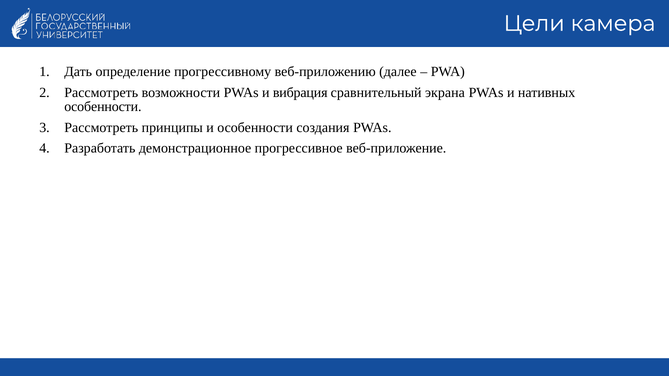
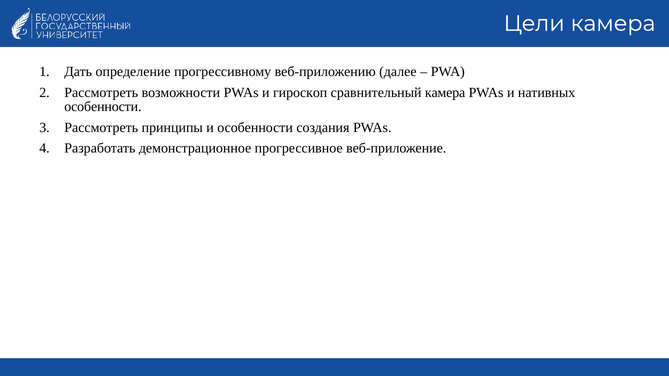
вибрация: вибрация -> гироскоп
сравнительный экрана: экрана -> камера
